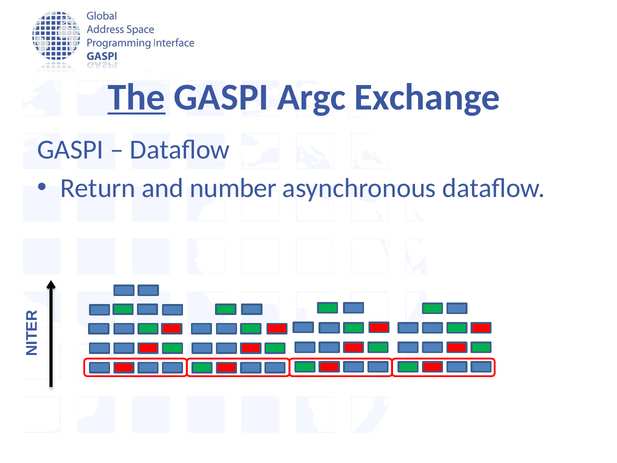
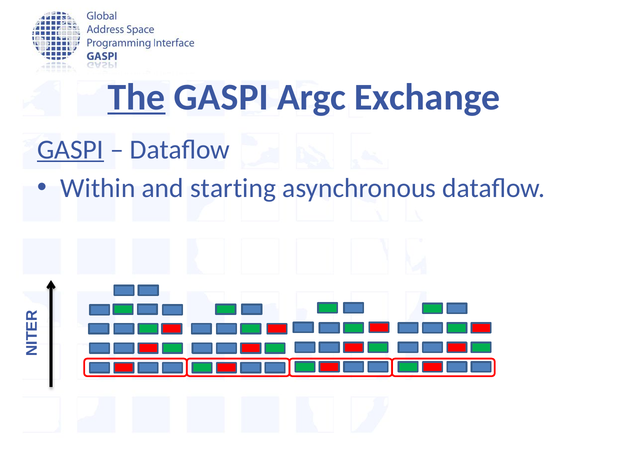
GASPI at (70, 149) underline: none -> present
Return: Return -> Within
number: number -> starting
